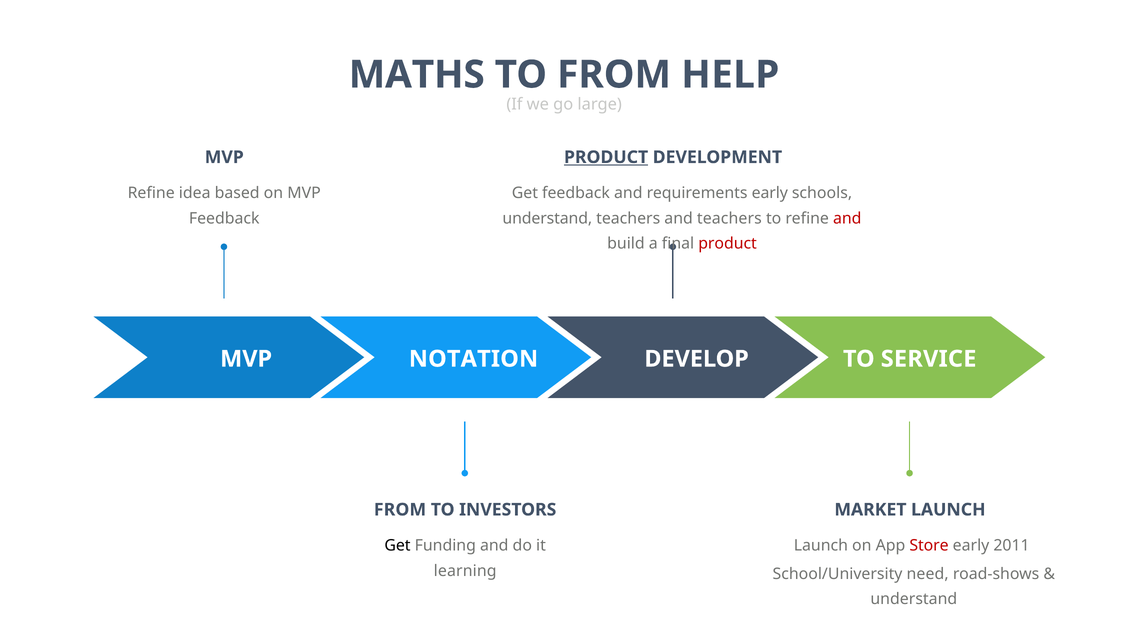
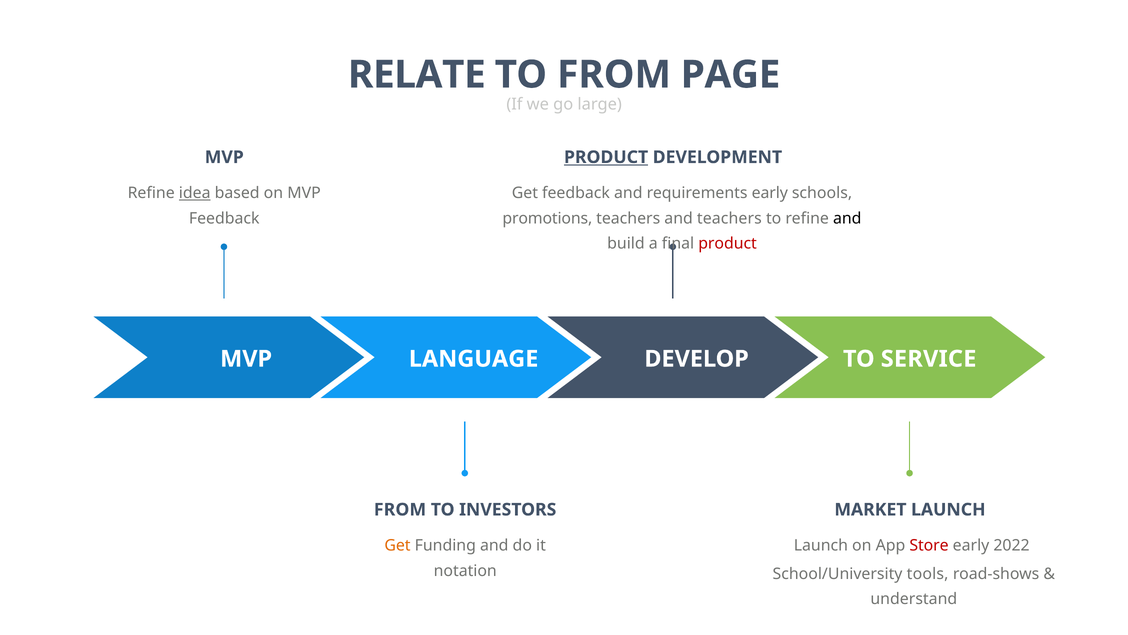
MATHS: MATHS -> RELATE
HELP: HELP -> PAGE
idea underline: none -> present
understand at (547, 218): understand -> promotions
and at (847, 218) colour: red -> black
NOTATION: NOTATION -> LANGUAGE
Get at (397, 545) colour: black -> orange
2011: 2011 -> 2022
learning: learning -> notation
need: need -> tools
